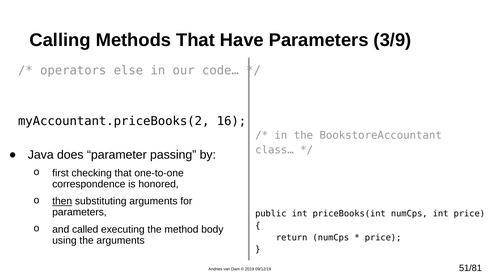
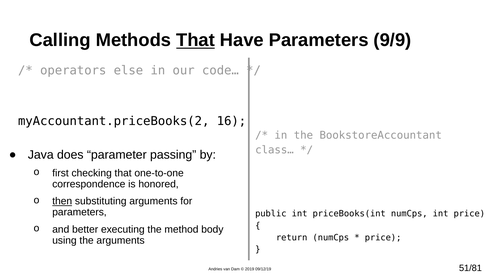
That at (195, 40) underline: none -> present
3/9: 3/9 -> 9/9
called: called -> better
